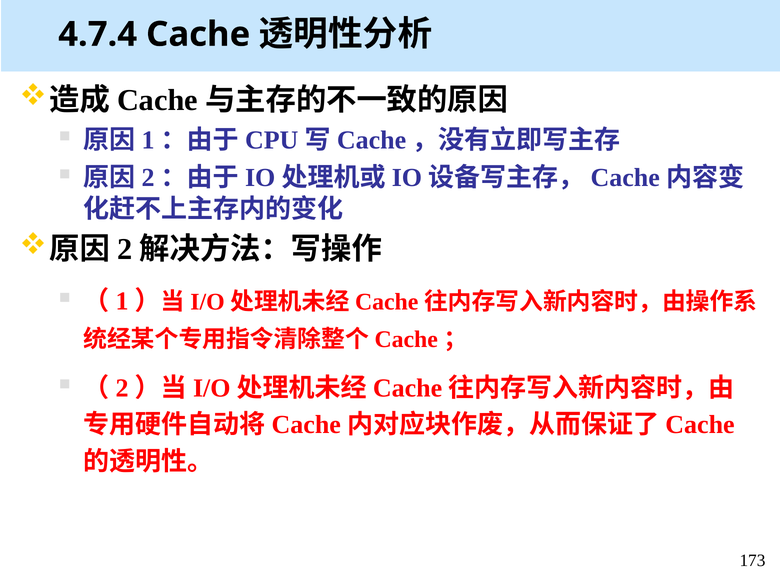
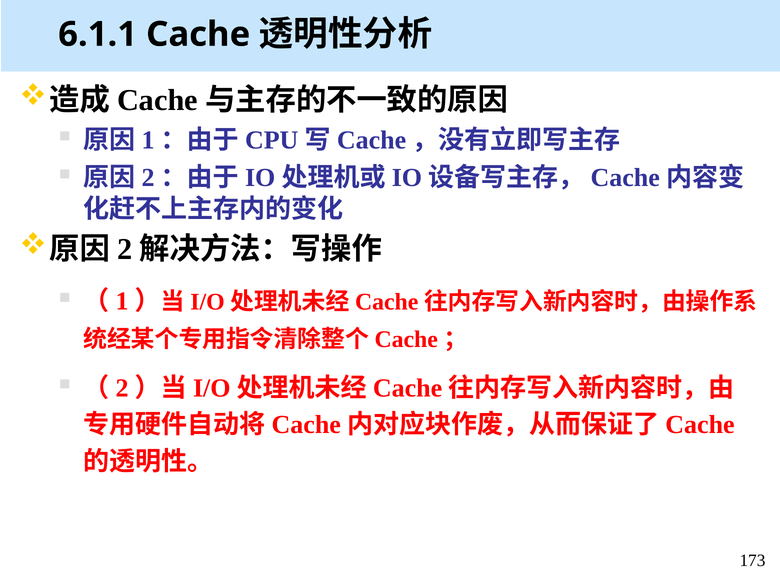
4.7.4: 4.7.4 -> 6.1.1
